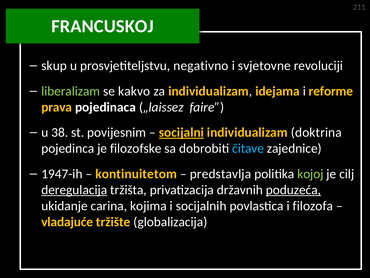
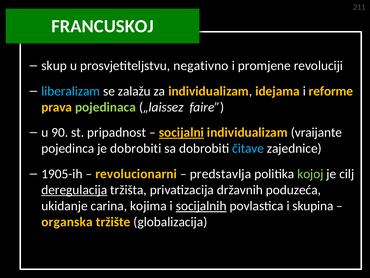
svjetovne: svjetovne -> promjene
liberalizam colour: light green -> light blue
kakvo: kakvo -> zalažu
pojedinaca colour: white -> light green
38: 38 -> 90
povijesnim: povijesnim -> pripadnost
doktrina: doktrina -> vraijante
je filozofske: filozofske -> dobrobiti
1947-ih: 1947-ih -> 1905-ih
kontinuitetom: kontinuitetom -> revolucionarni
poduzeća underline: present -> none
socijalnih underline: none -> present
filozofa: filozofa -> skupina
vladajuće: vladajuće -> organska
